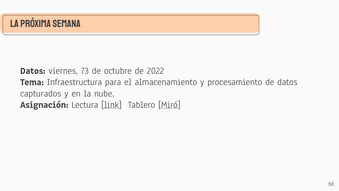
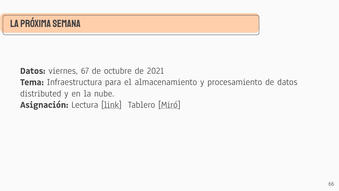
73: 73 -> 67
2022: 2022 -> 2021
capturados: capturados -> distributed
